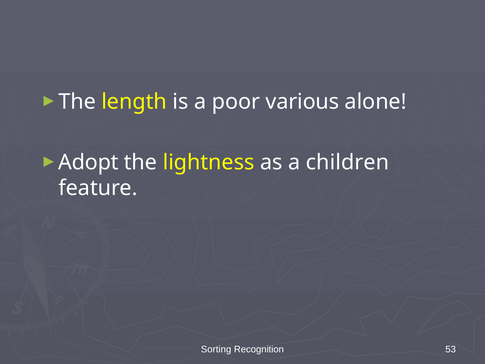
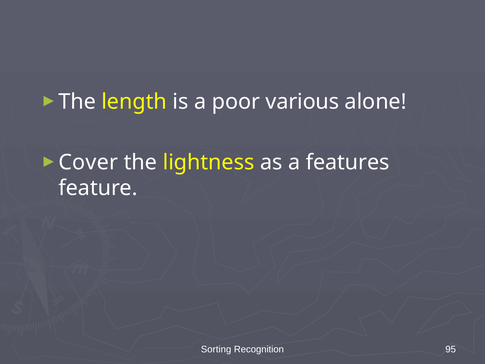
Adopt: Adopt -> Cover
children: children -> features
53: 53 -> 95
